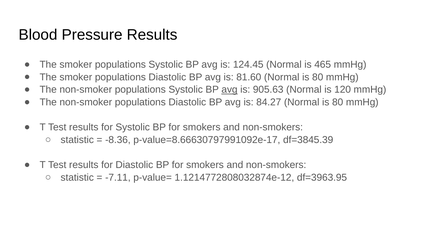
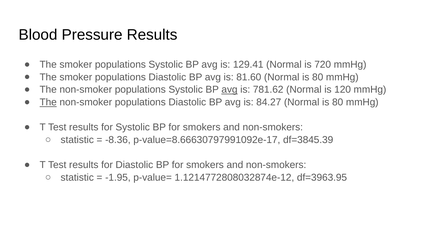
124.45: 124.45 -> 129.41
465: 465 -> 720
905.63: 905.63 -> 781.62
The at (48, 102) underline: none -> present
-7.11: -7.11 -> -1.95
